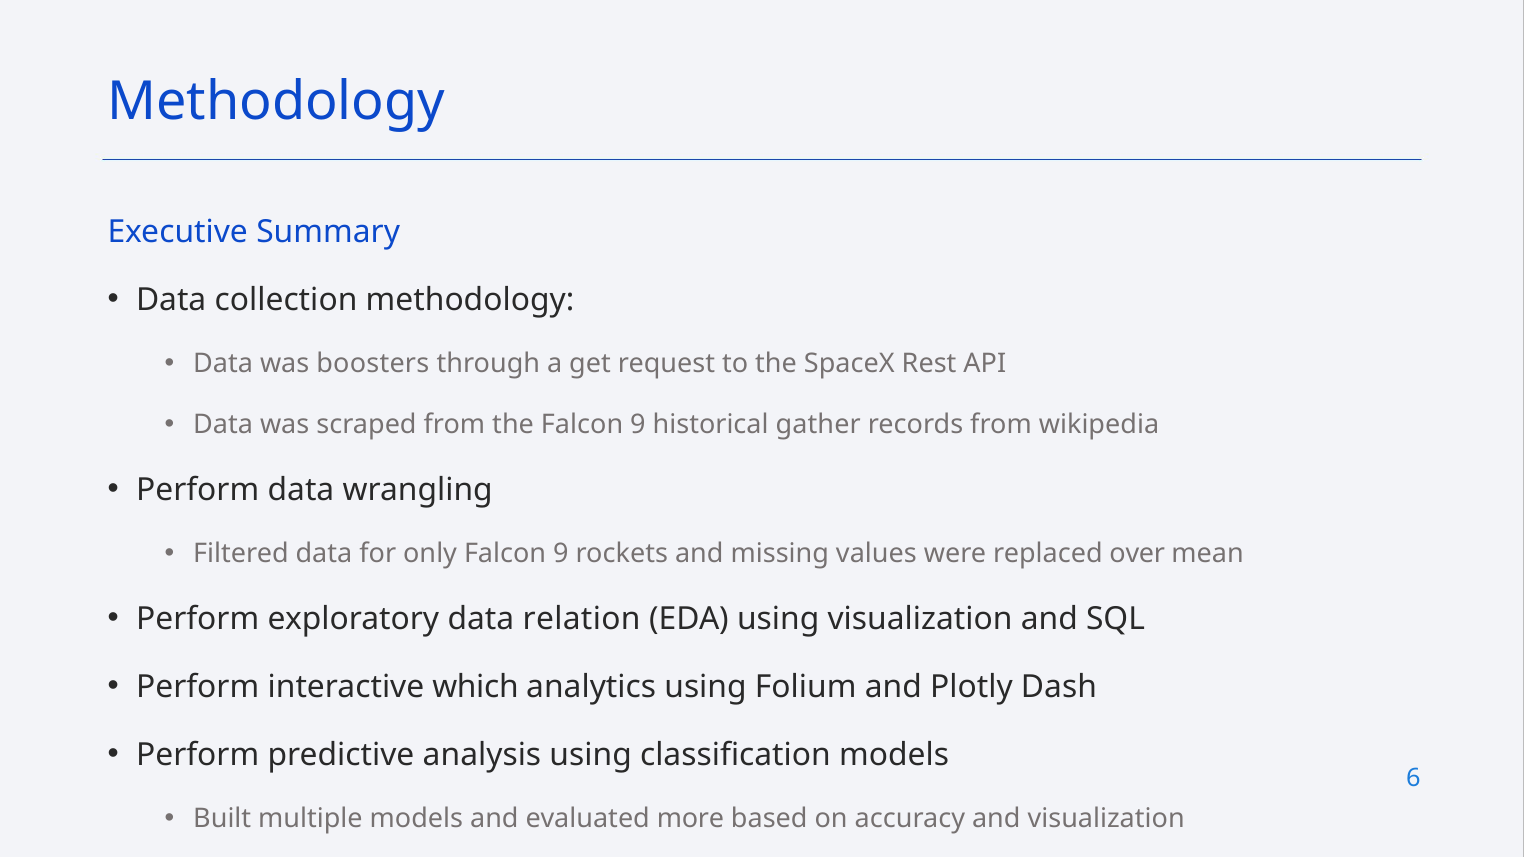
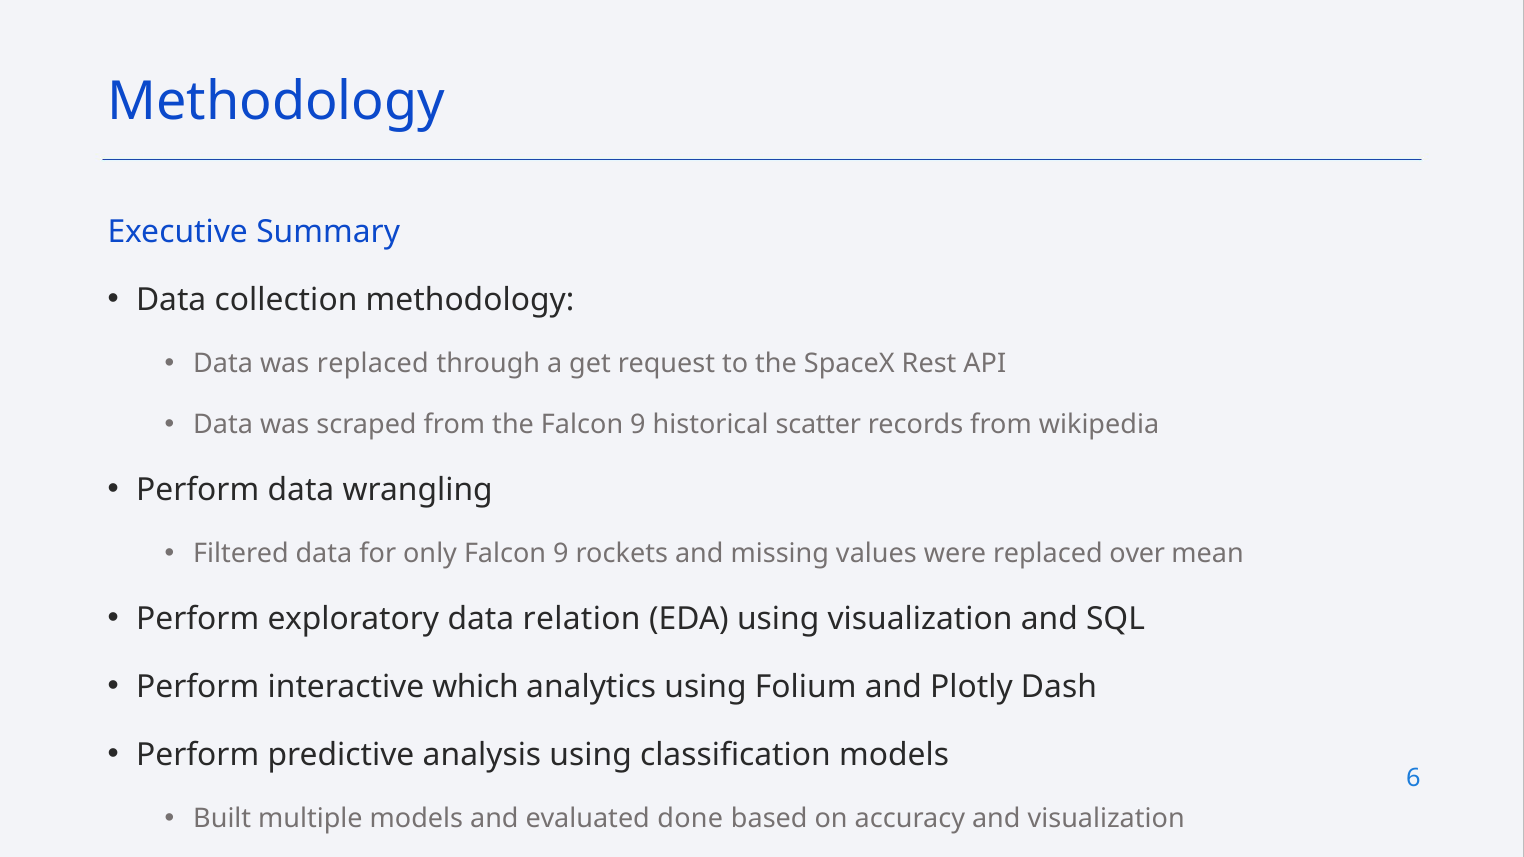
was boosters: boosters -> replaced
gather: gather -> scatter
more: more -> done
